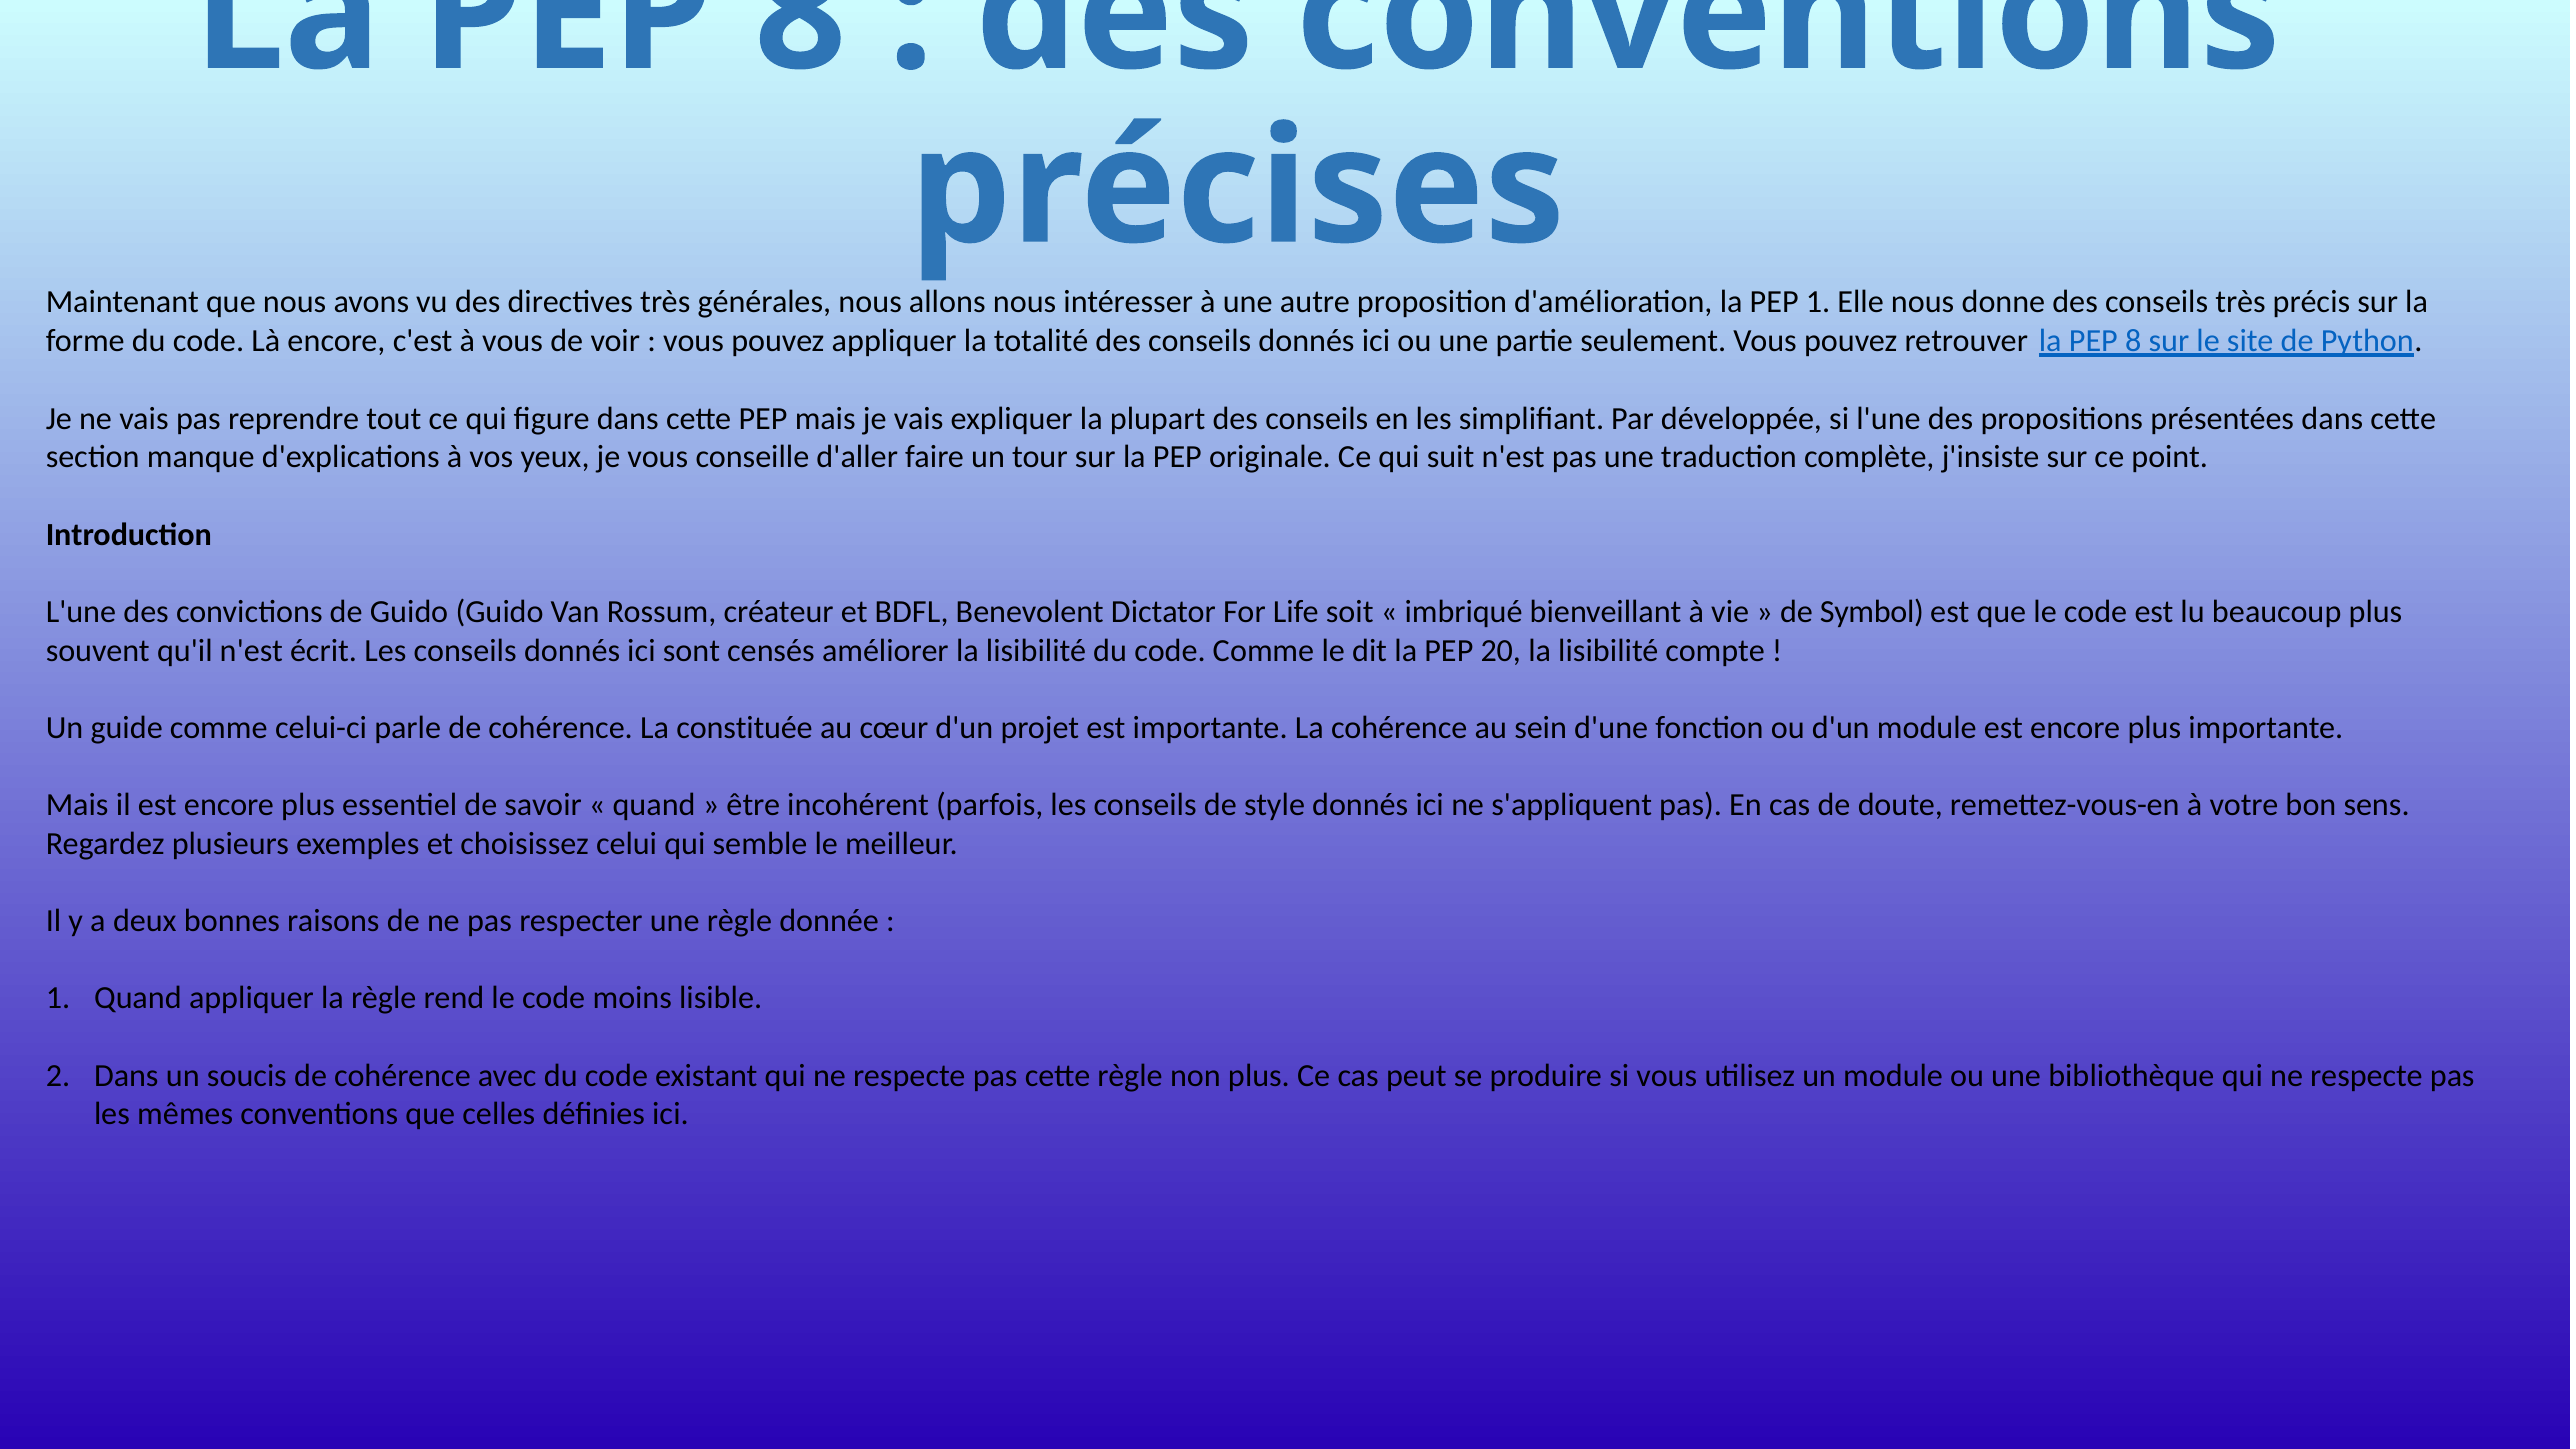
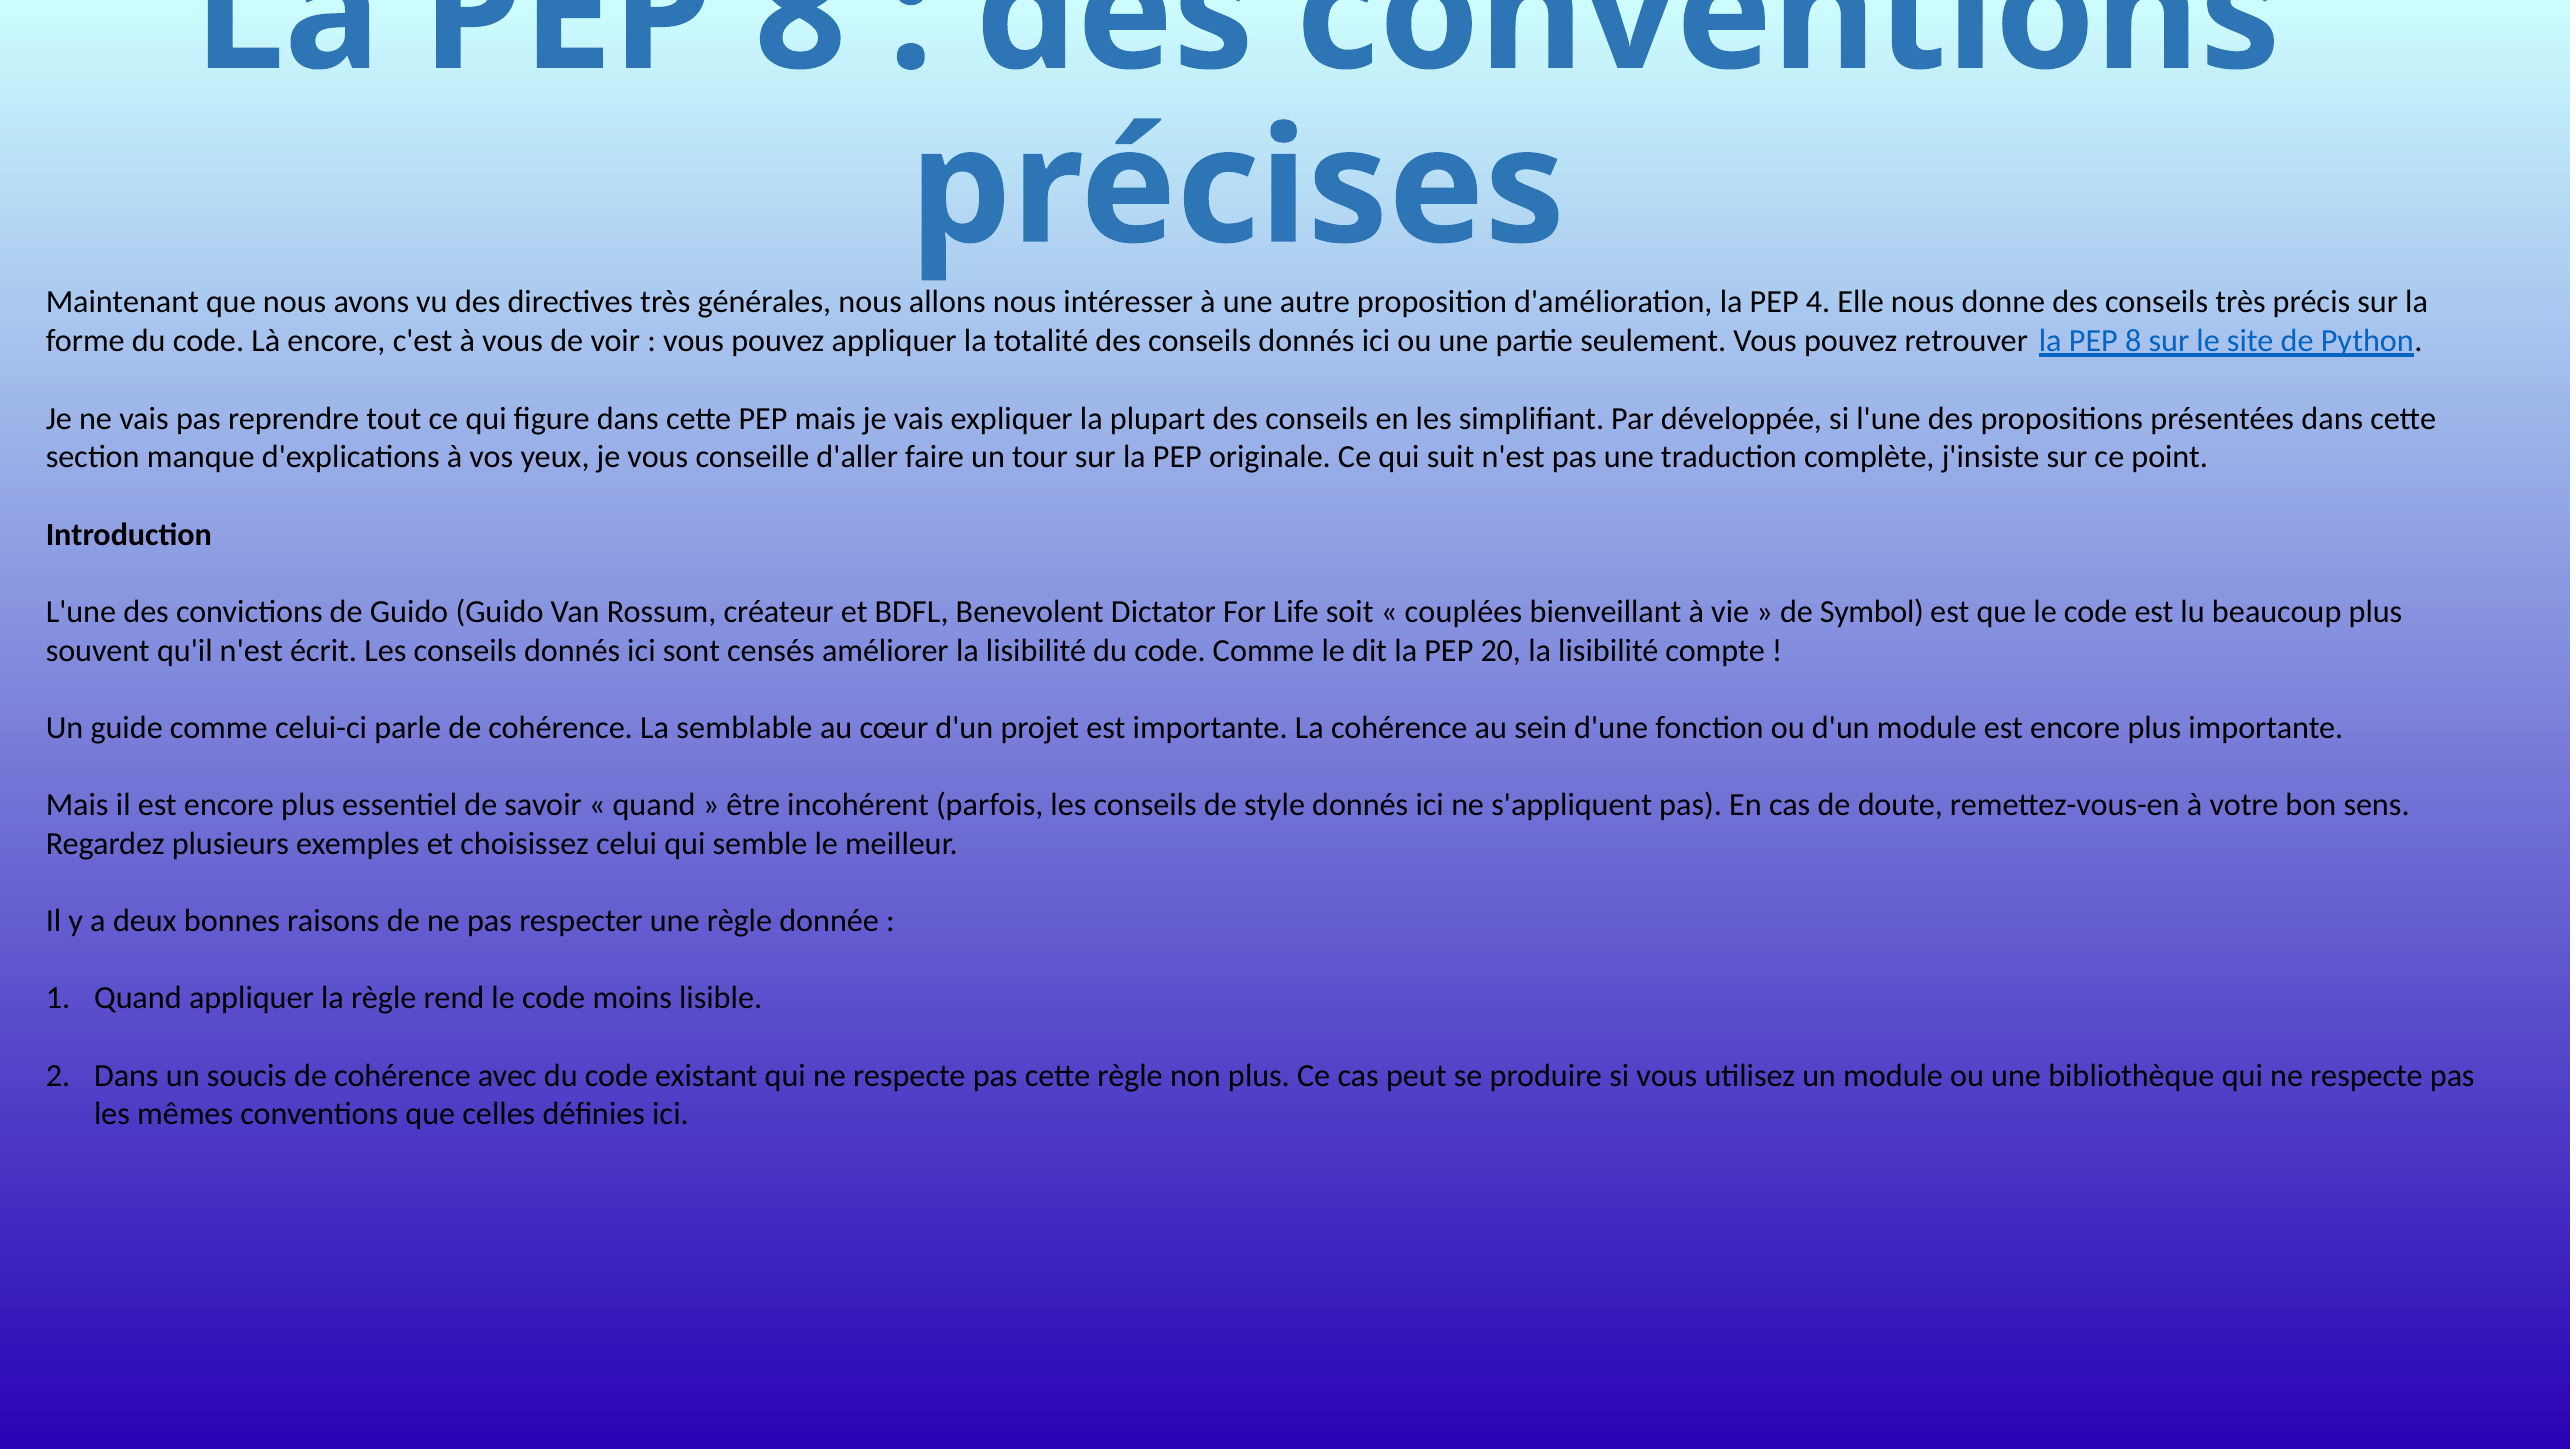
PEP 1: 1 -> 4
imbriqué: imbriqué -> couplées
constituée: constituée -> semblable
